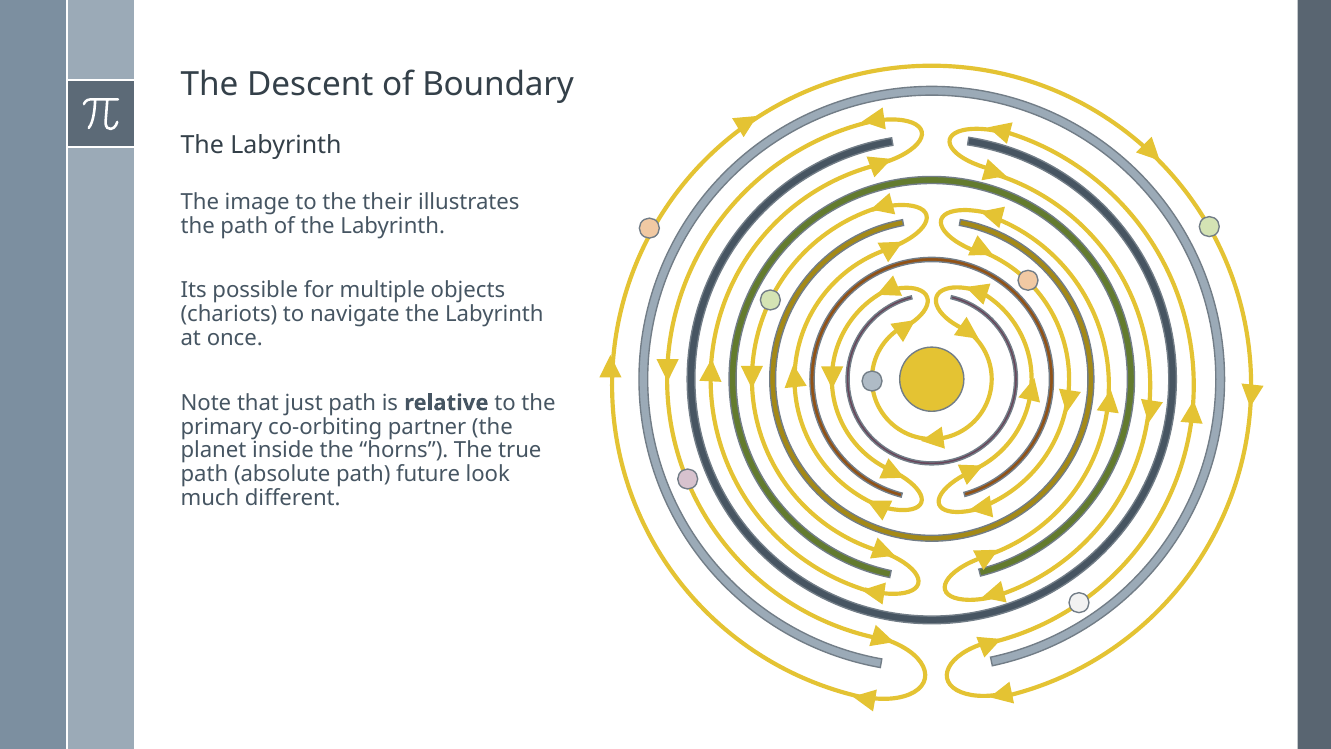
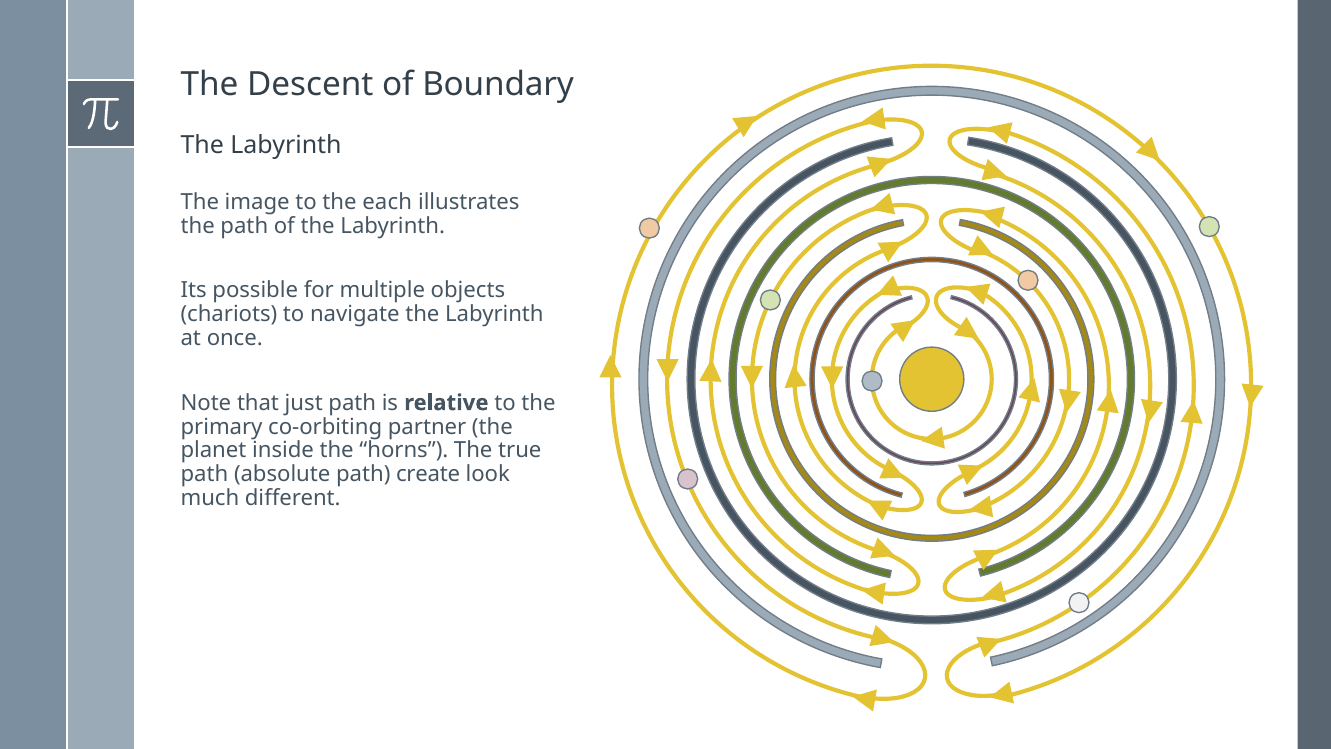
their: their -> each
future: future -> create
